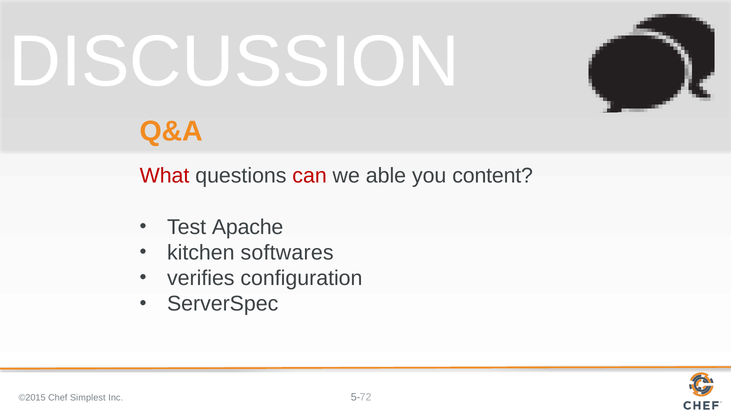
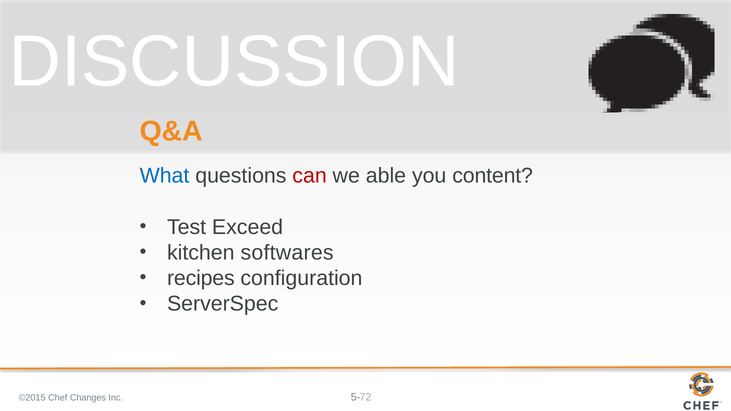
What colour: red -> blue
Apache: Apache -> Exceed
verifies: verifies -> recipes
Simplest: Simplest -> Changes
